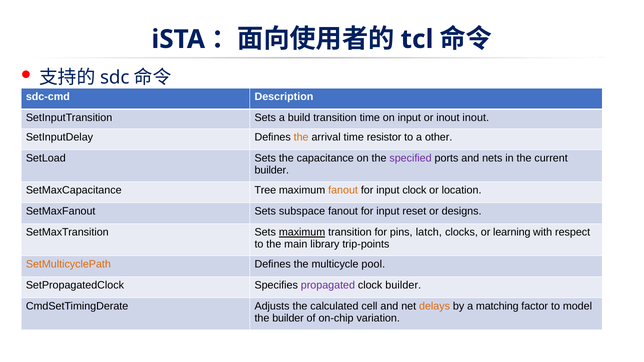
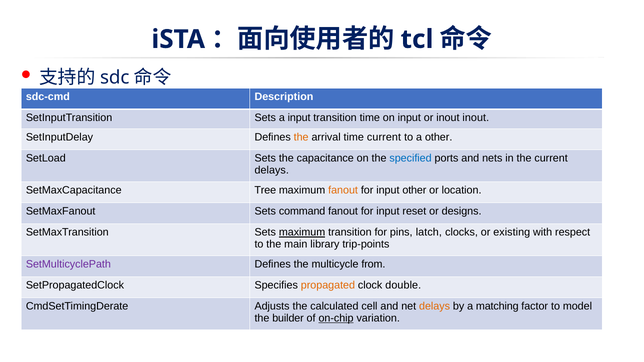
a build: build -> input
time resistor: resistor -> current
specified colour: purple -> blue
builder at (272, 170): builder -> delays
input clock: clock -> other
subspace: subspace -> command
learning: learning -> existing
SetMulticyclePath colour: orange -> purple
pool: pool -> from
propagated colour: purple -> orange
clock builder: builder -> double
on-chip underline: none -> present
